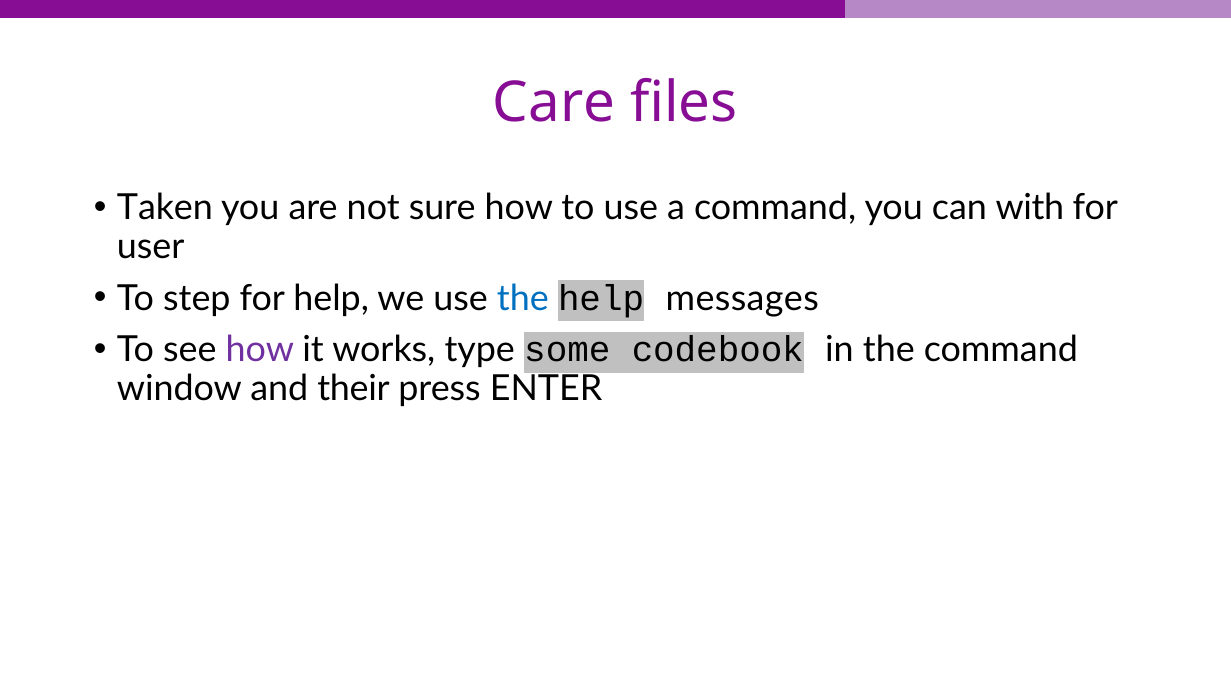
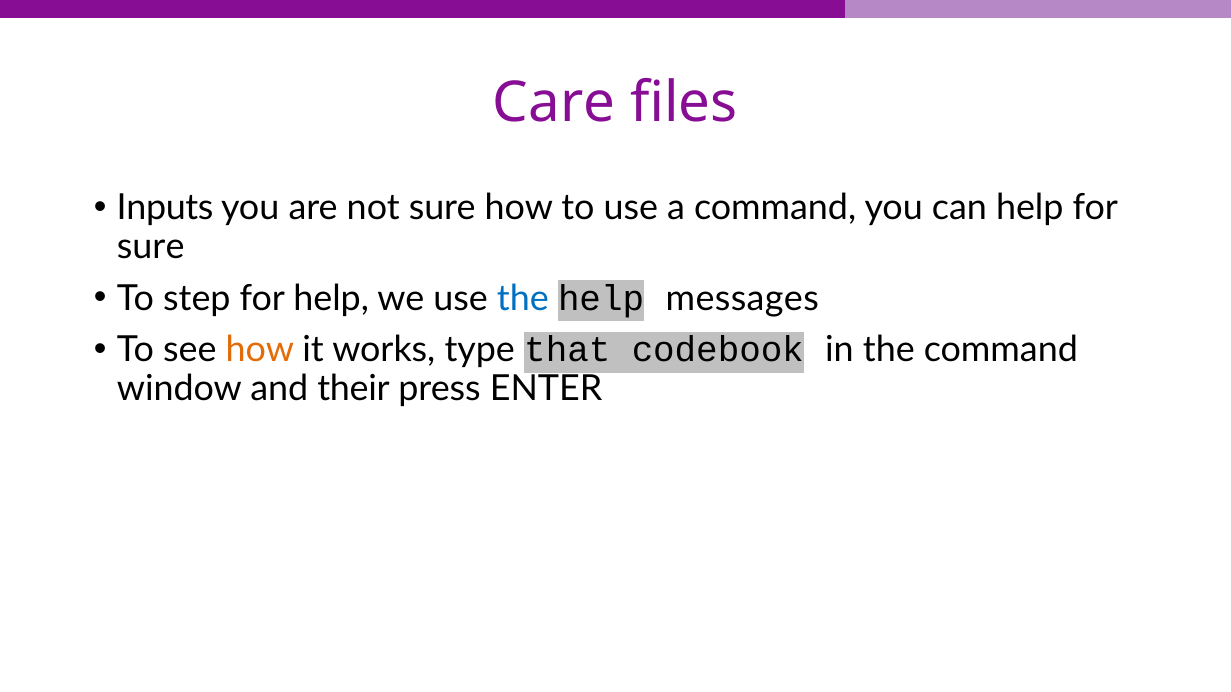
Taken: Taken -> Inputs
can with: with -> help
user at (151, 247): user -> sure
how at (260, 350) colour: purple -> orange
some: some -> that
